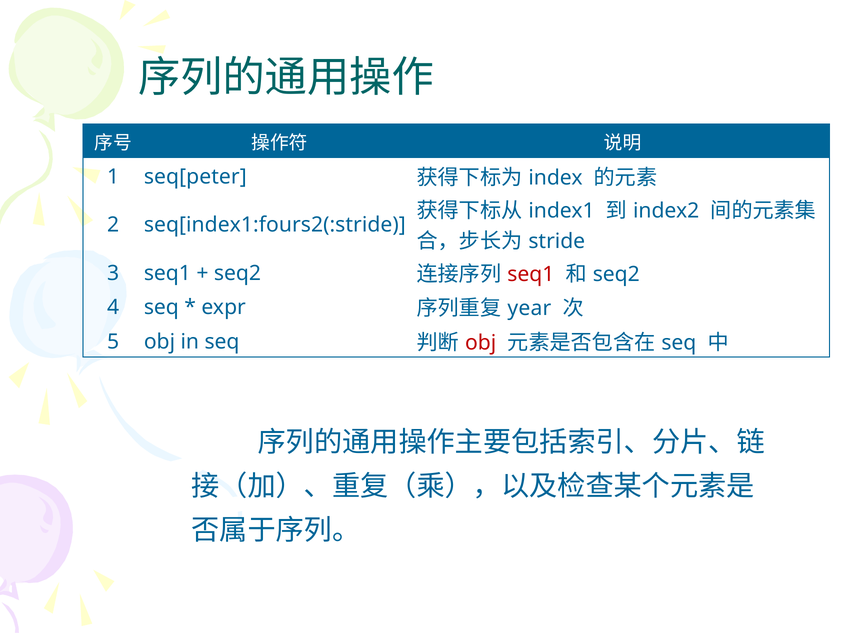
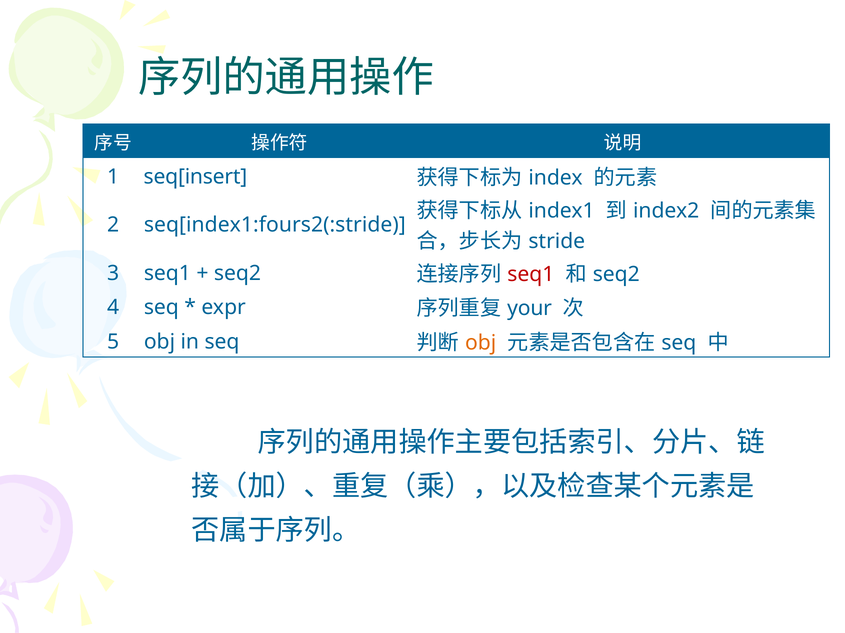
seq[peter: seq[peter -> seq[insert
year: year -> your
obj at (481, 343) colour: red -> orange
